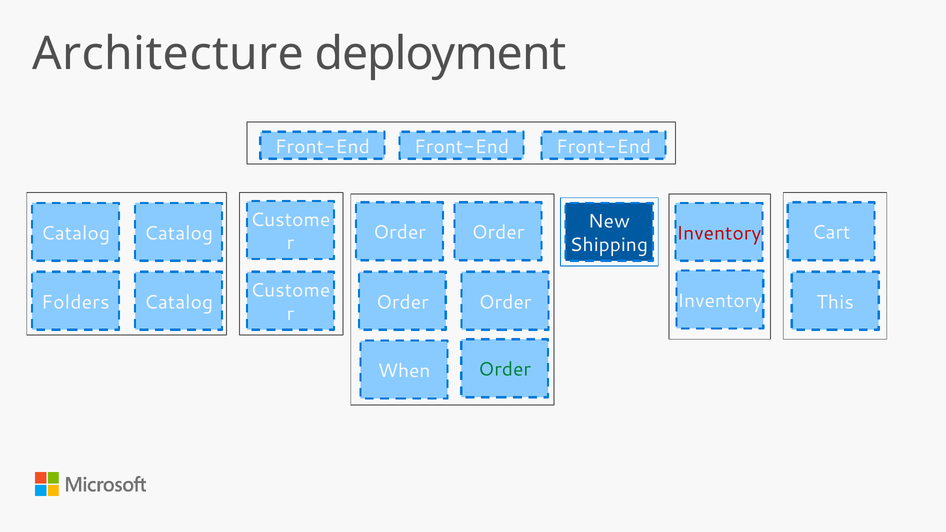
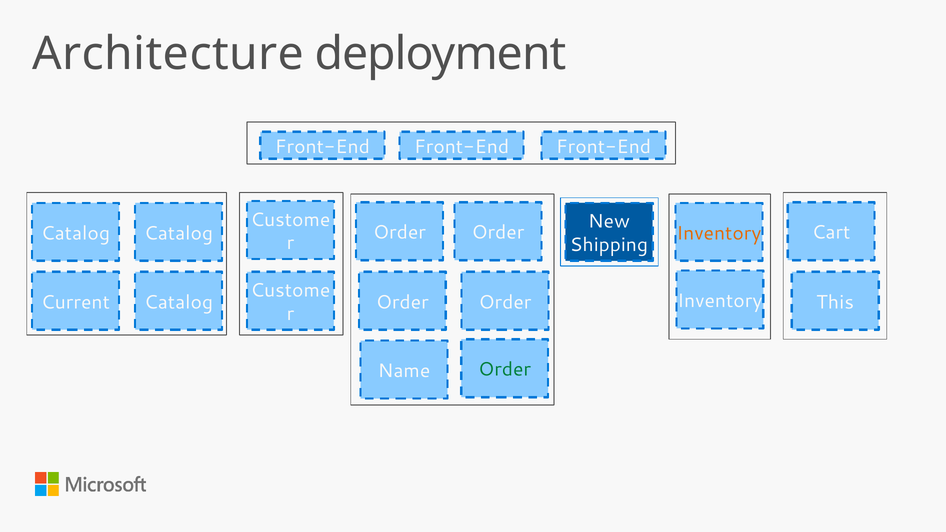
Inventory at (719, 233) colour: red -> orange
Folders: Folders -> Current
When: When -> Name
